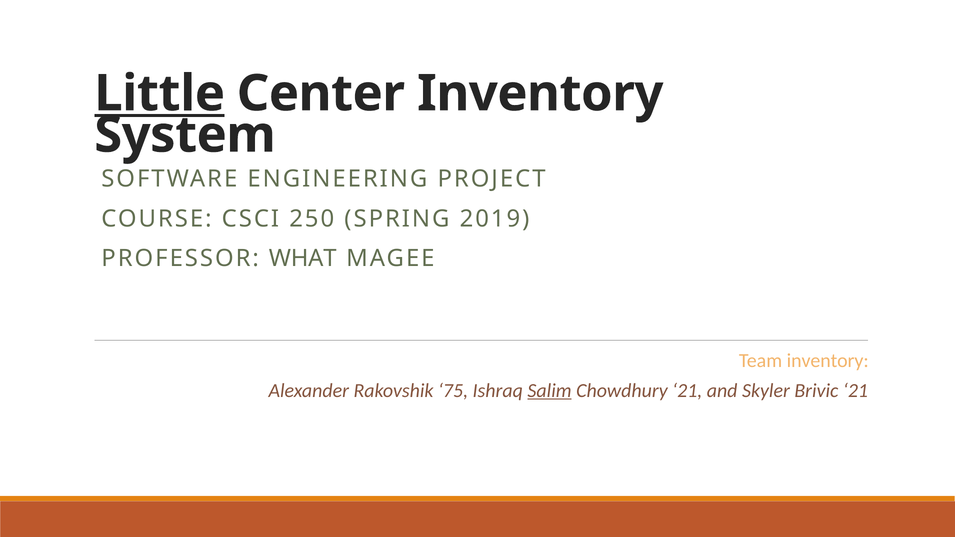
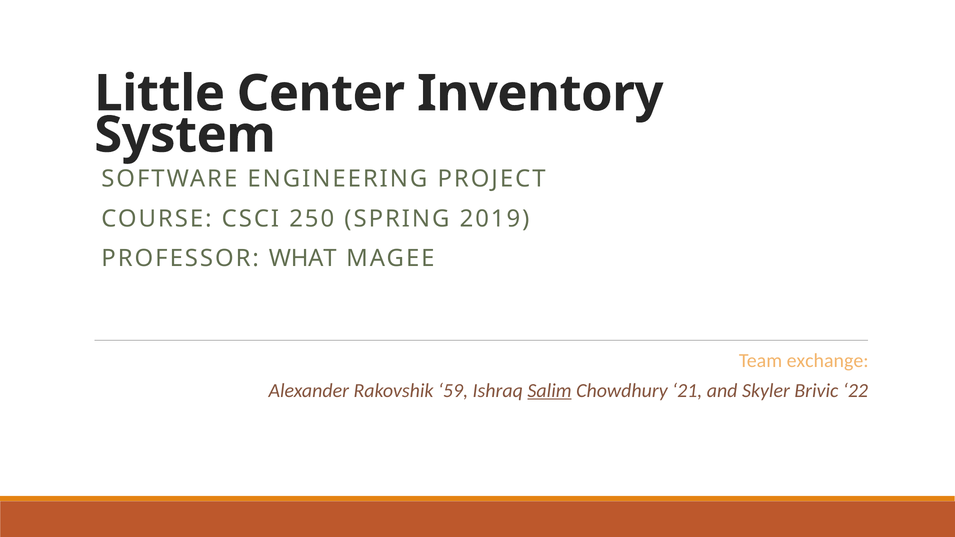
Little underline: present -> none
Team inventory: inventory -> exchange
75: 75 -> 59
Brivic 21: 21 -> 22
